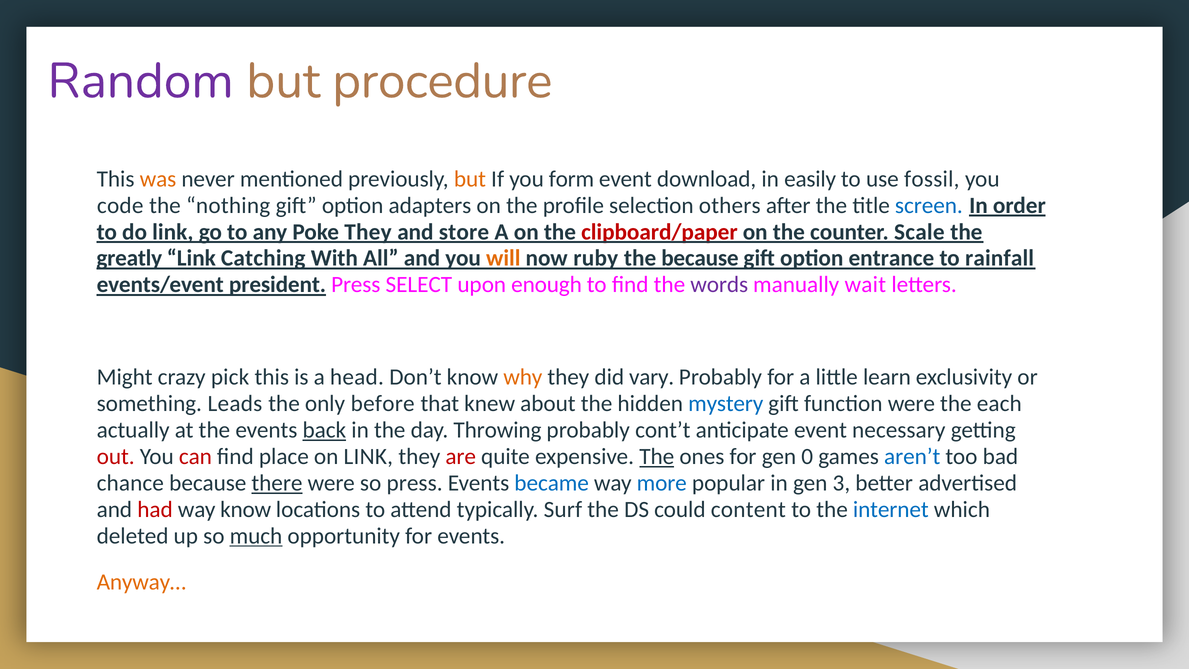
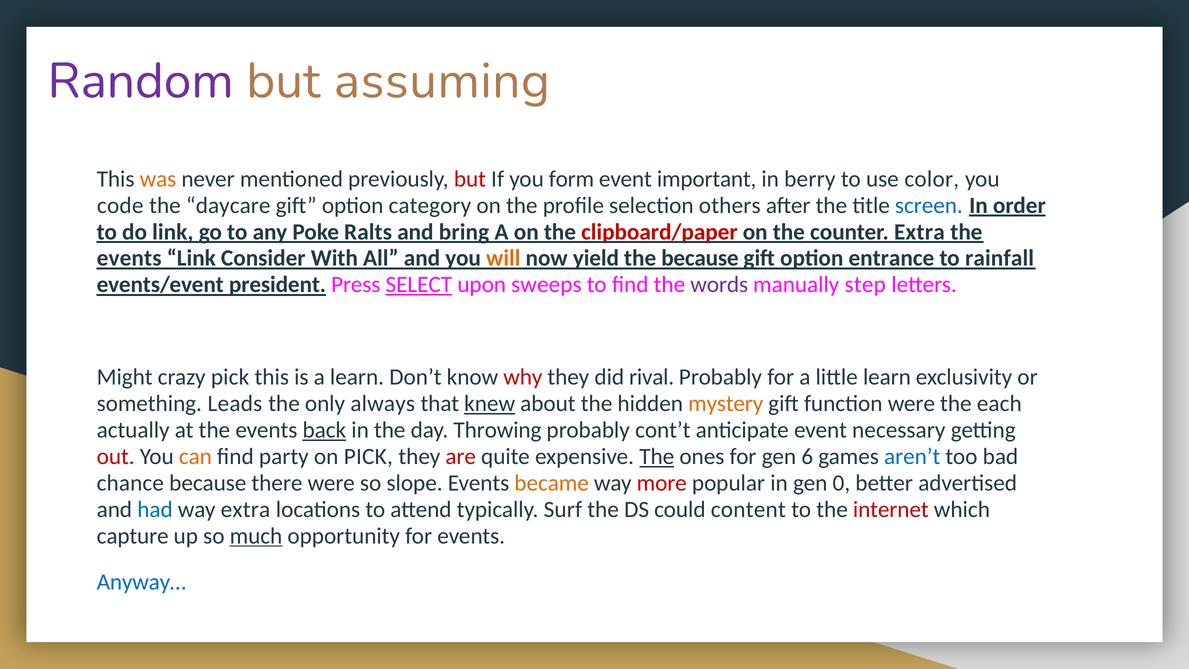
procedure: procedure -> assuming
but at (470, 179) colour: orange -> red
download: download -> important
easily: easily -> berry
fossil: fossil -> color
nothing: nothing -> daycare
adapters: adapters -> category
Poke They: They -> Ralts
store: store -> bring
counter Scale: Scale -> Extra
greatly at (129, 258): greatly -> events
Catching: Catching -> Consider
ruby: ruby -> yield
SELECT underline: none -> present
enough: enough -> sweeps
wait: wait -> step
a head: head -> learn
why colour: orange -> red
vary: vary -> rival
before: before -> always
knew underline: none -> present
mystery colour: blue -> orange
can colour: red -> orange
place: place -> party
on LINK: LINK -> PICK
0: 0 -> 6
there underline: present -> none
so press: press -> slope
became colour: blue -> orange
more colour: blue -> red
3: 3 -> 0
had colour: red -> blue
way know: know -> extra
internet colour: blue -> red
deleted: deleted -> capture
Anyway… colour: orange -> blue
